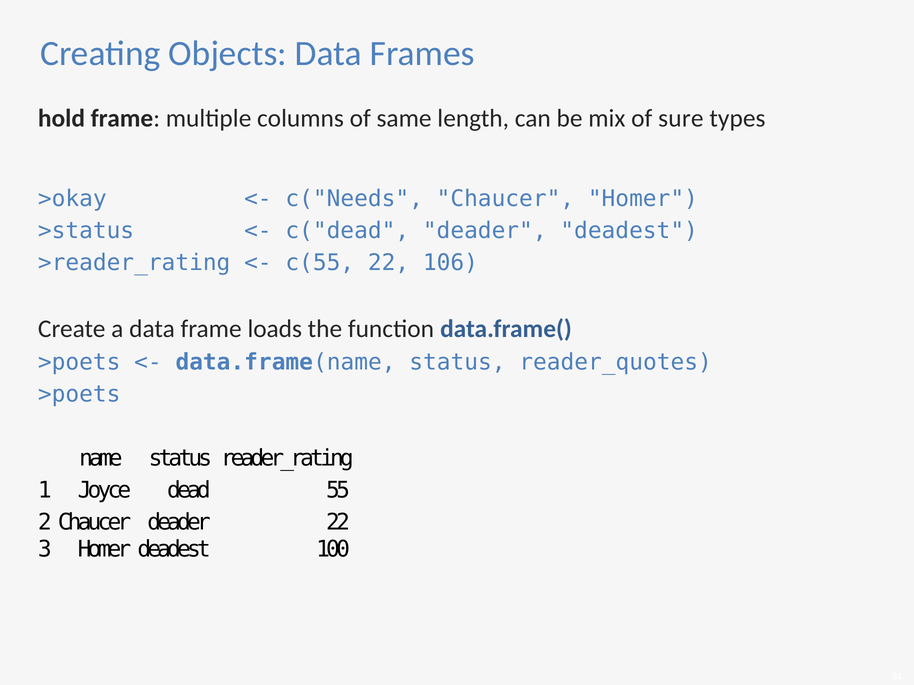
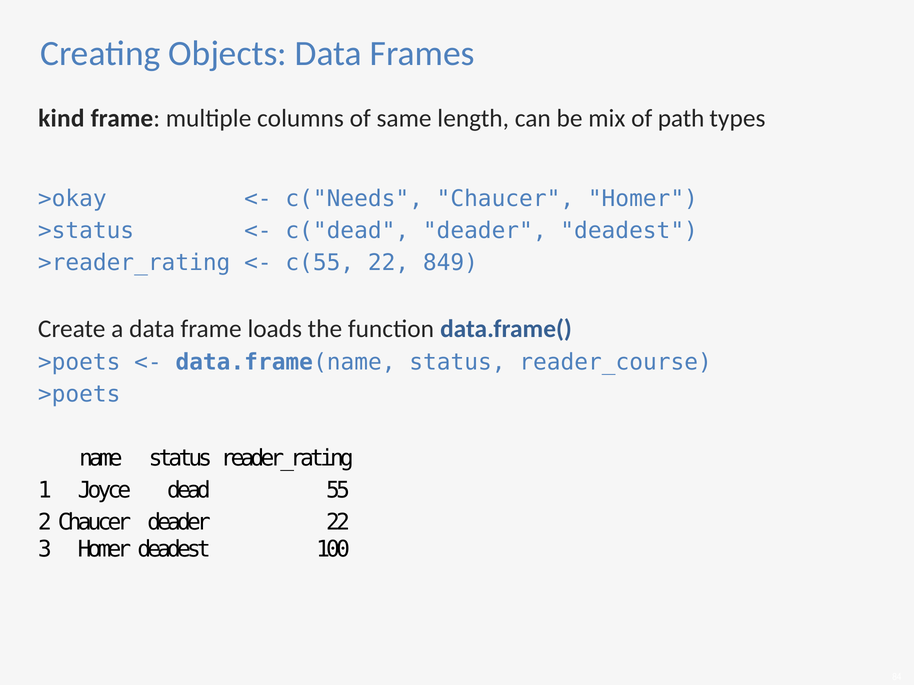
hold: hold -> kind
sure: sure -> path
106: 106 -> 849
reader_quotes: reader_quotes -> reader_course
